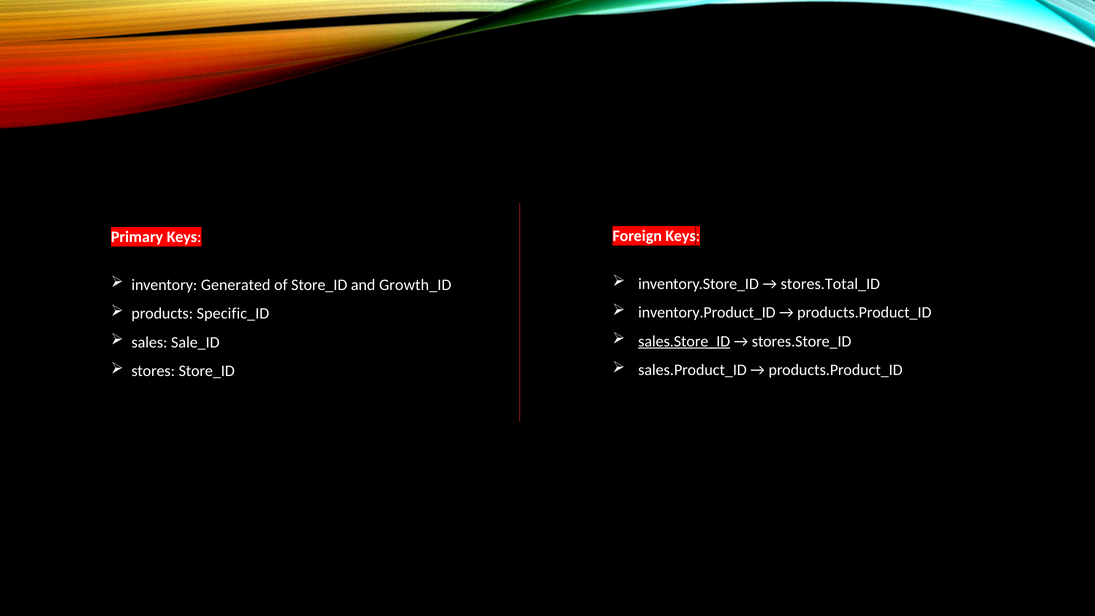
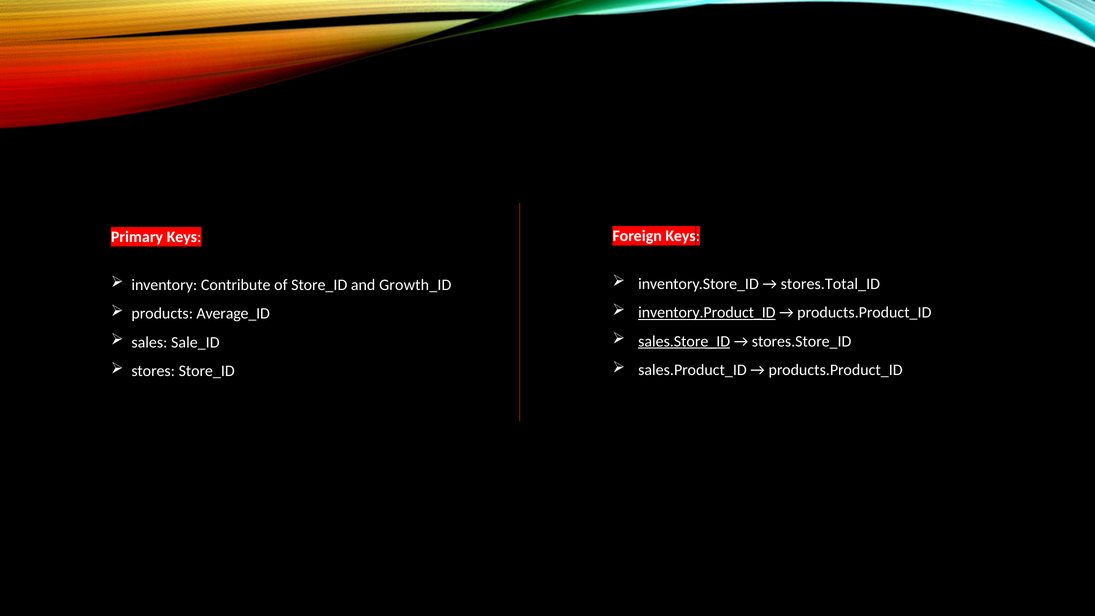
Generated: Generated -> Contribute
inventory.Product_ID underline: none -> present
Specific_ID: Specific_ID -> Average_ID
